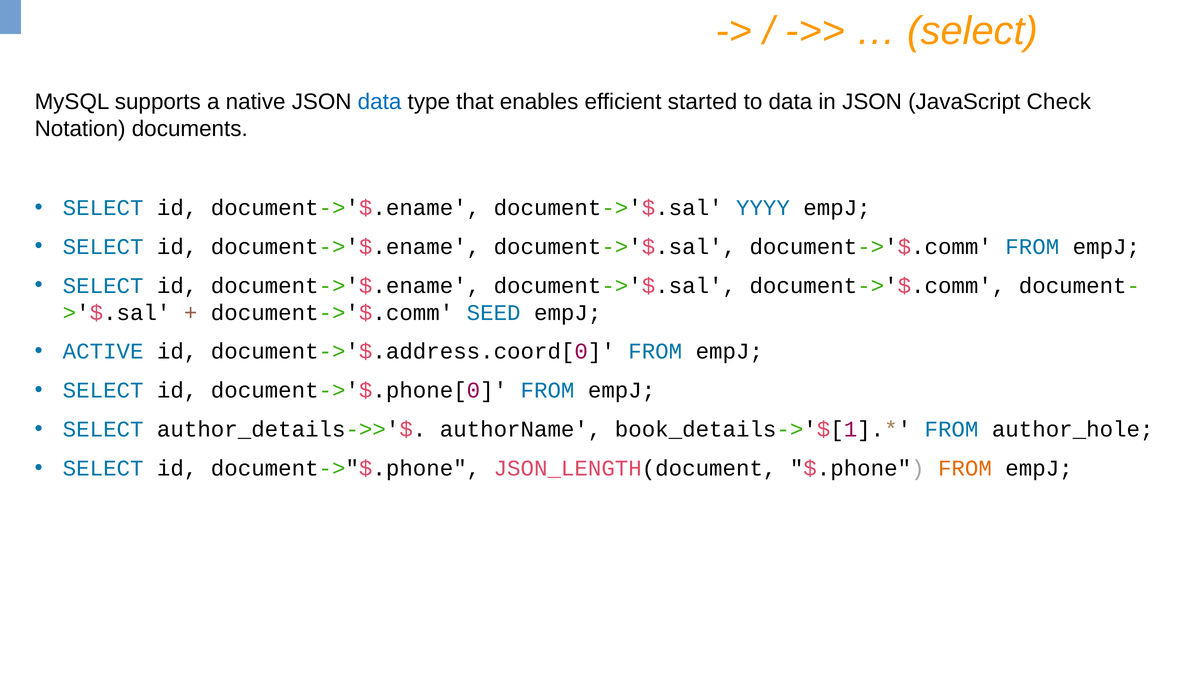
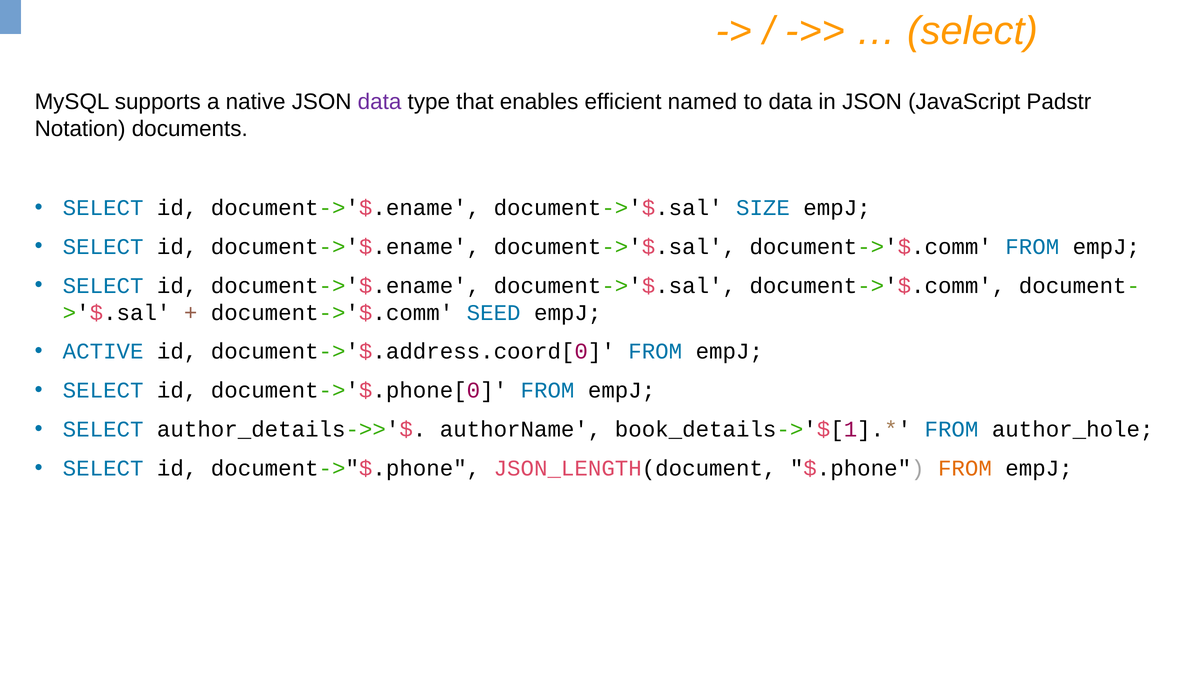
data at (380, 102) colour: blue -> purple
started: started -> named
Check: Check -> Padstr
YYYY: YYYY -> SIZE
